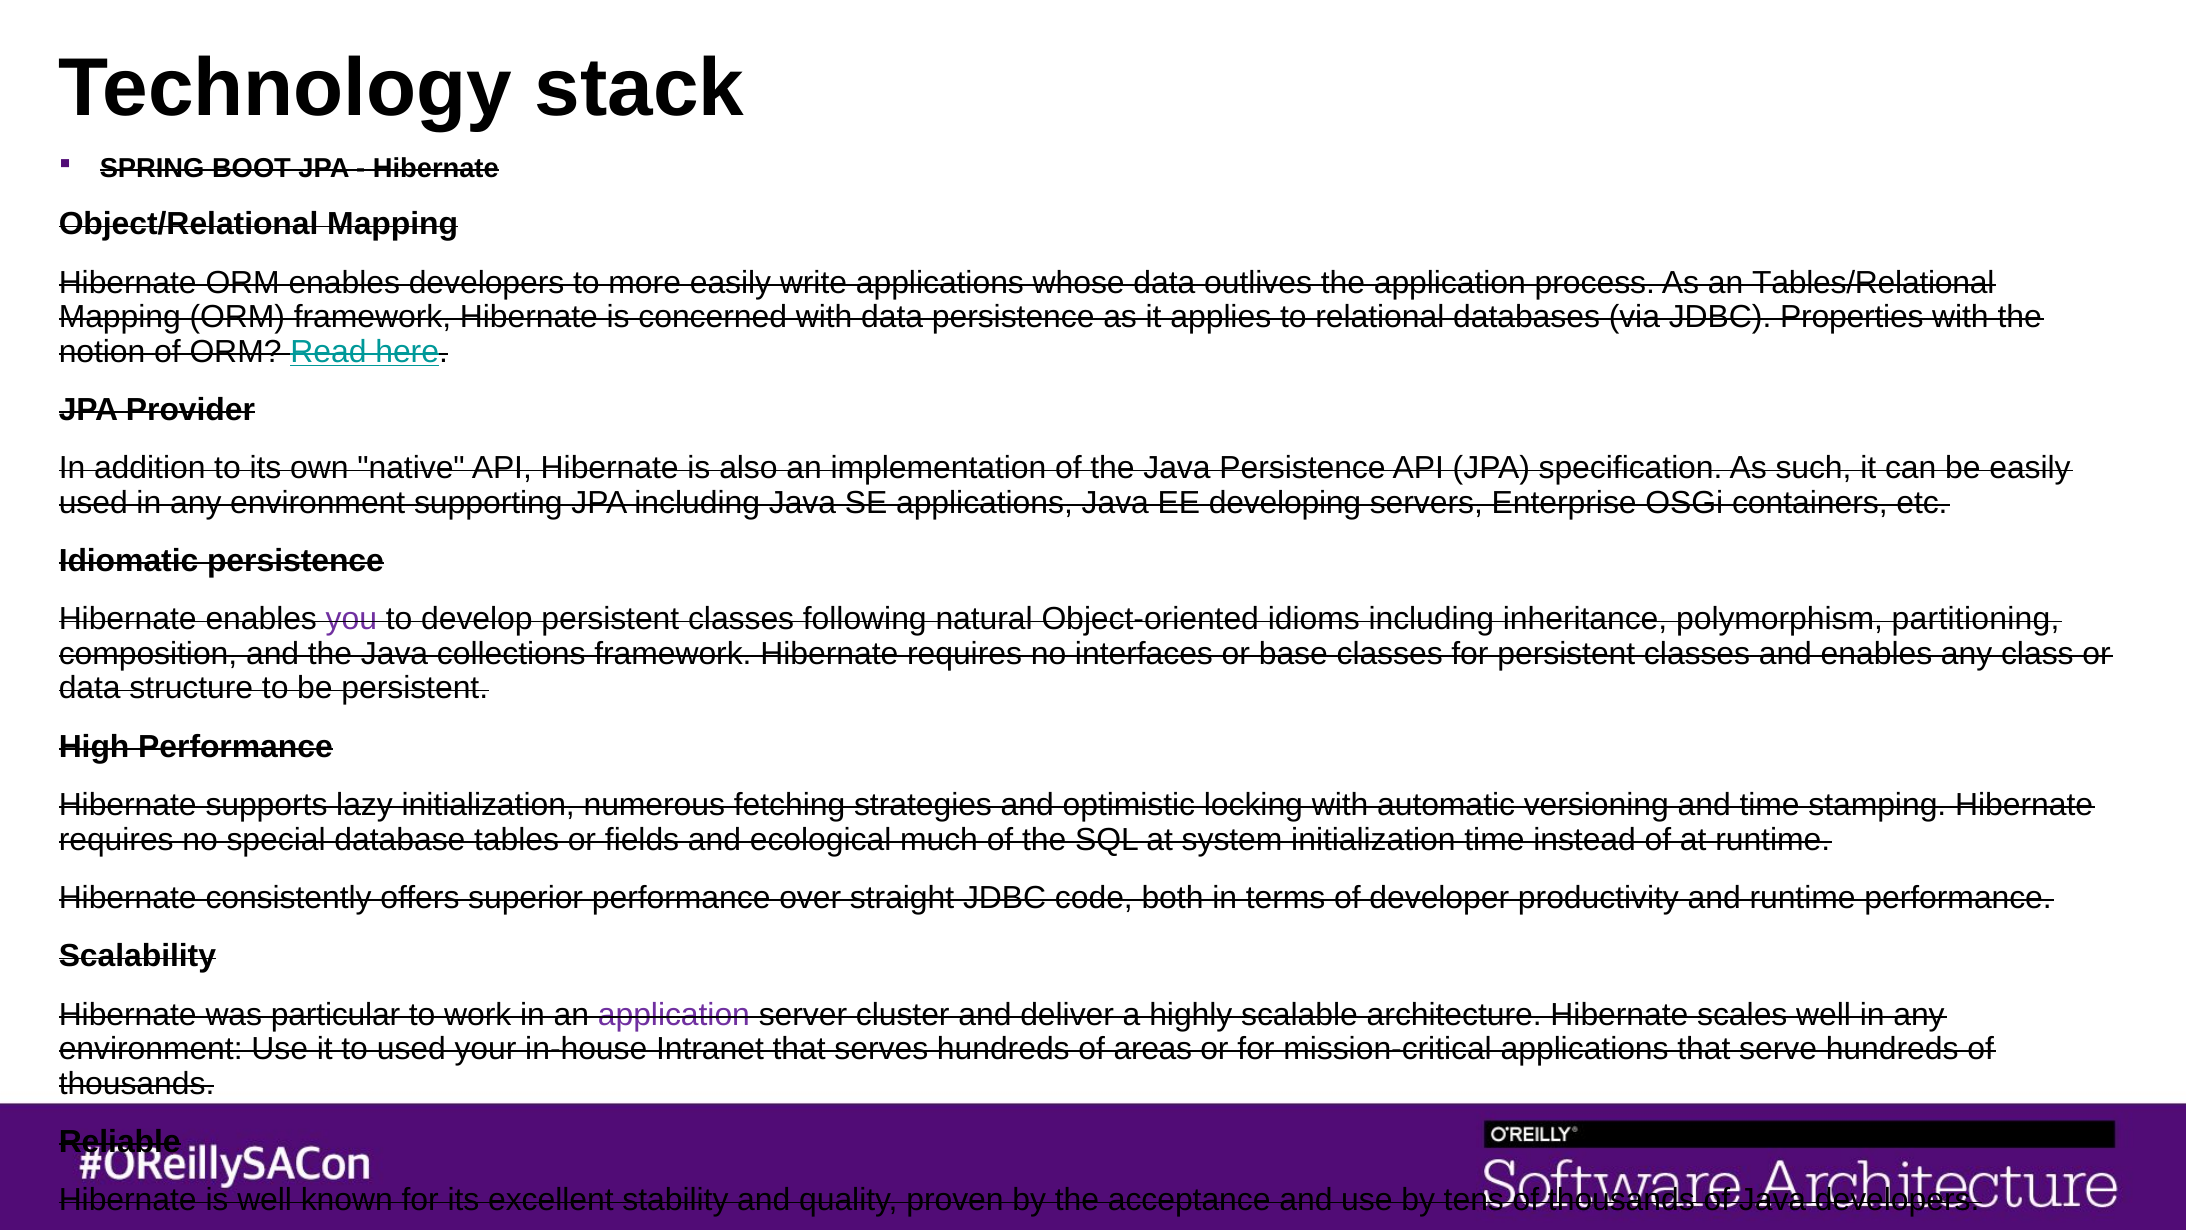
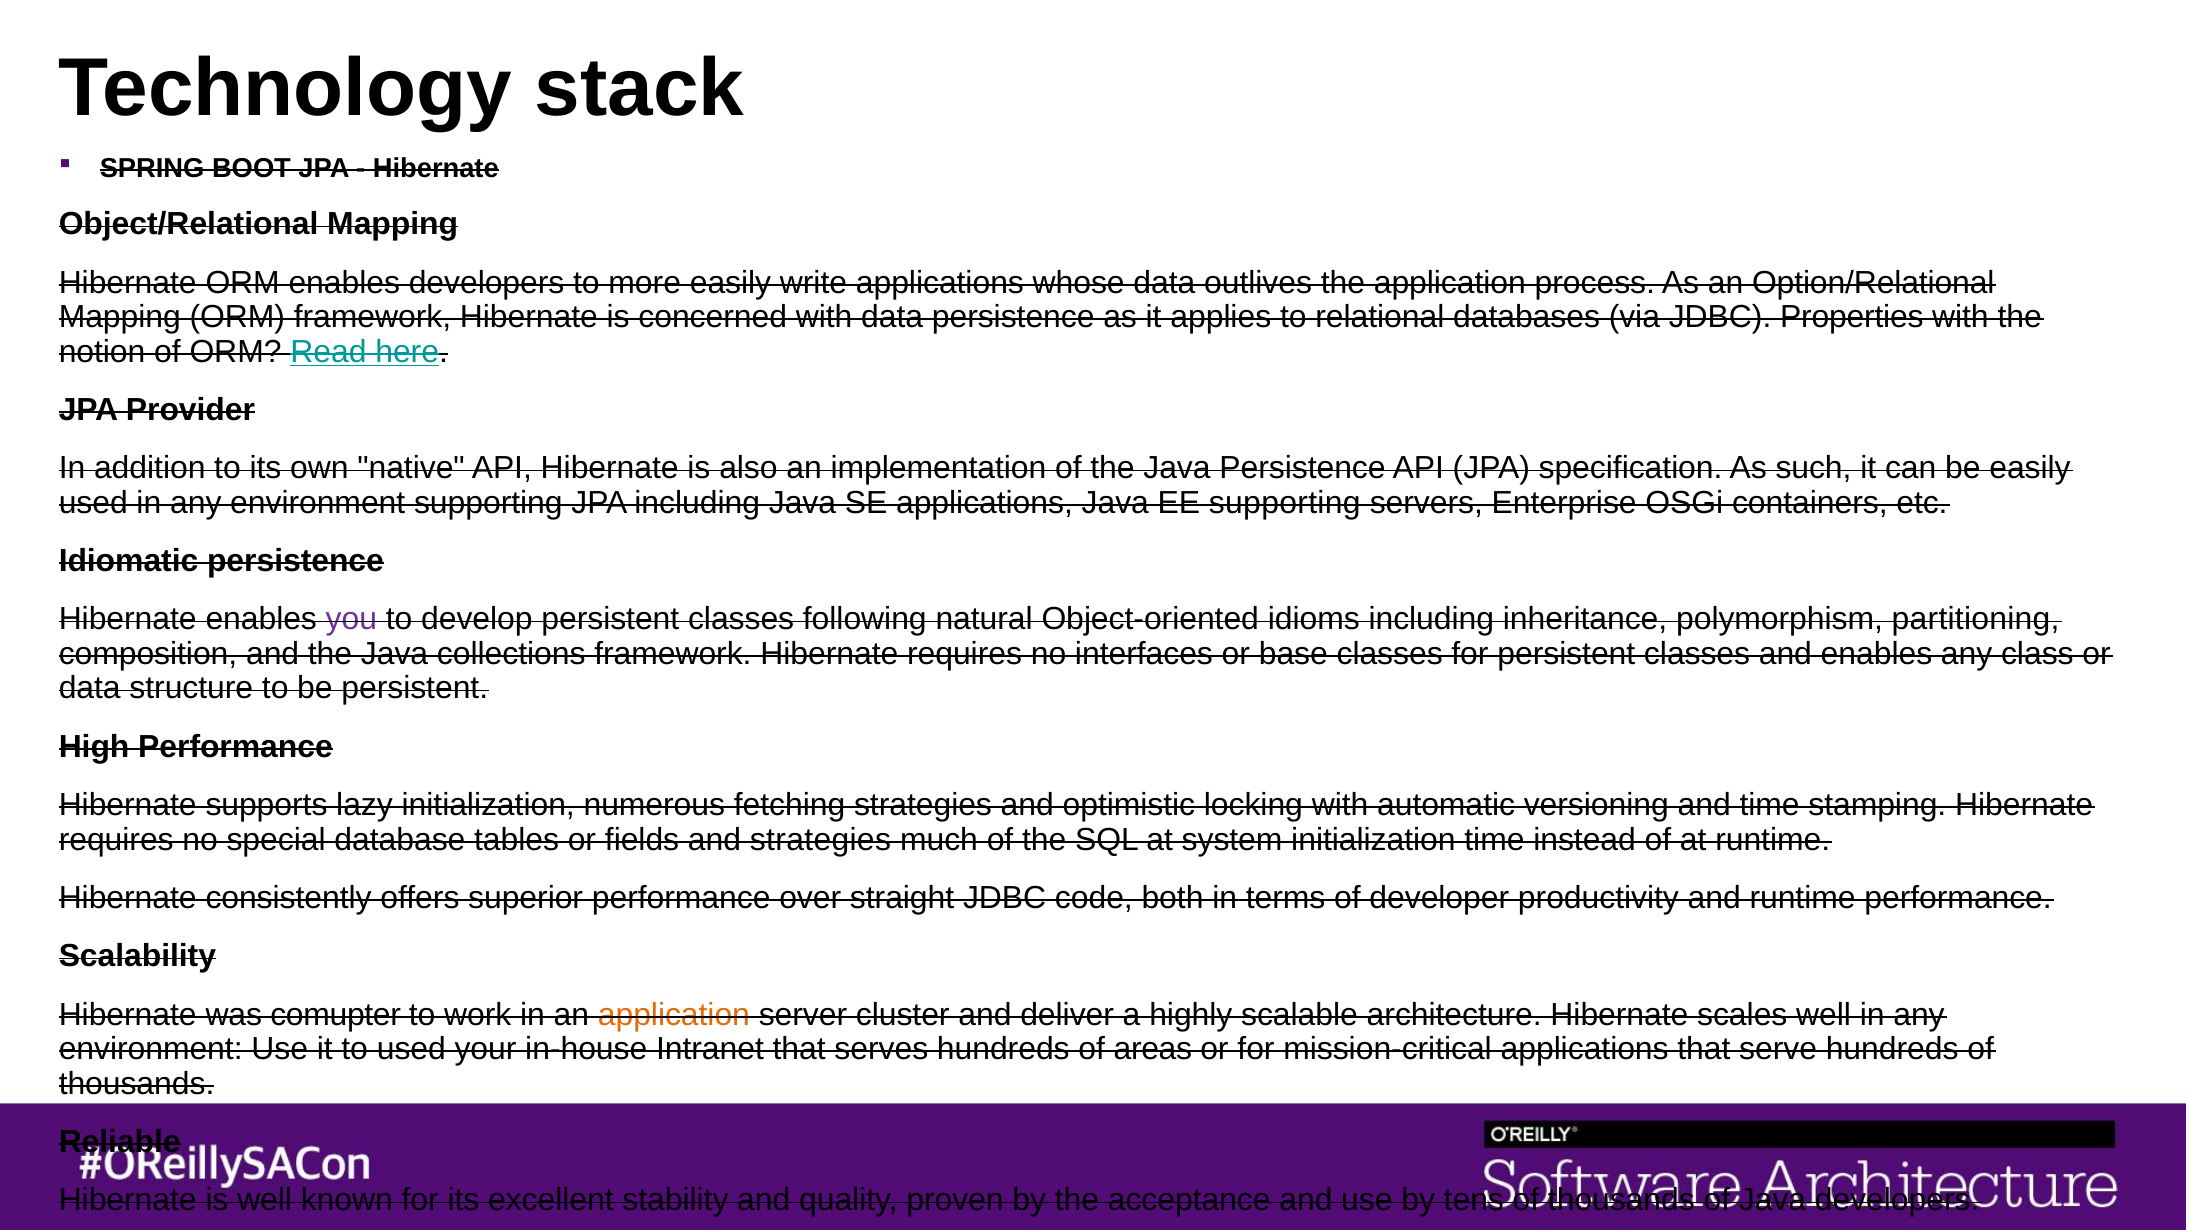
Tables/Relational: Tables/Relational -> Option/Relational
EE developing: developing -> supporting
and ecological: ecological -> strategies
particular: particular -> comupter
application at (674, 1014) colour: purple -> orange
